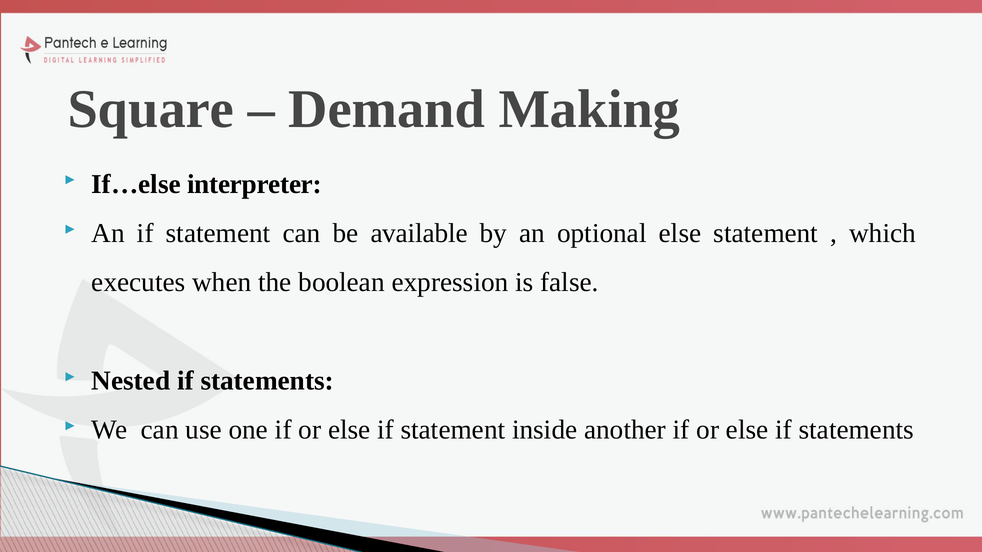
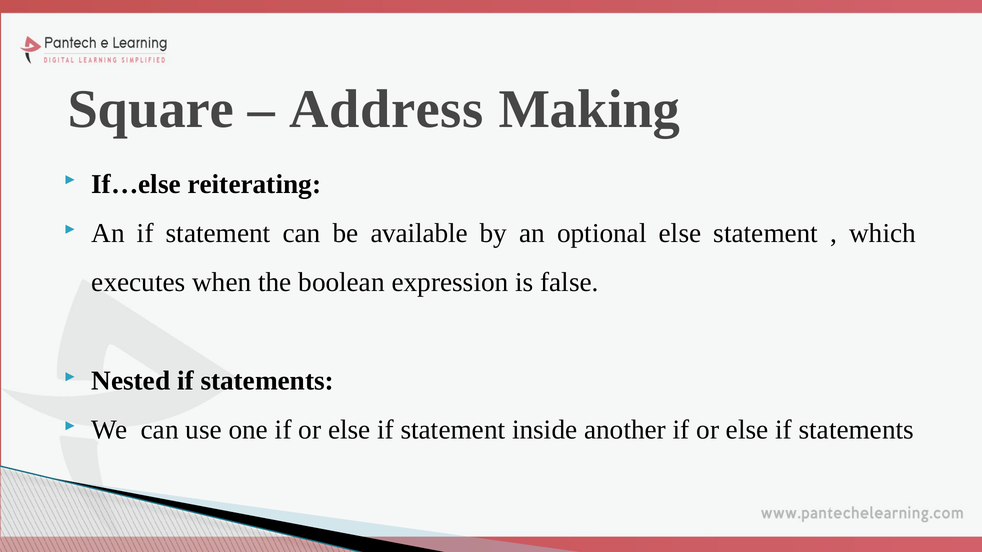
Demand: Demand -> Address
interpreter: interpreter -> reiterating
